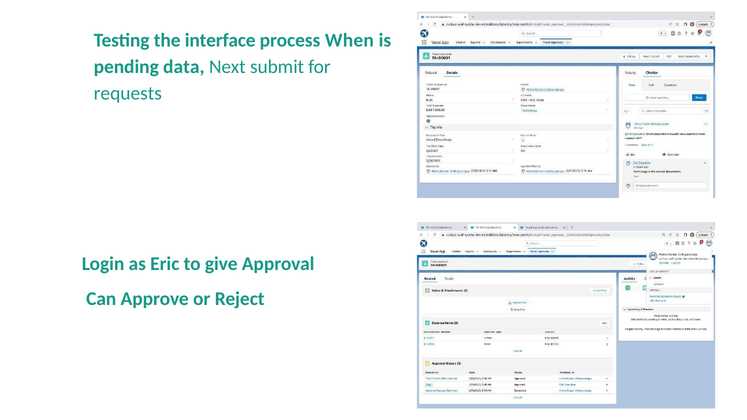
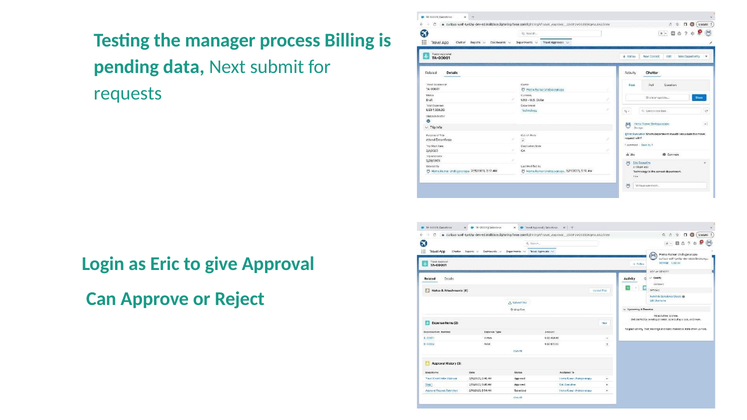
interface: interface -> manager
When: When -> Billing
